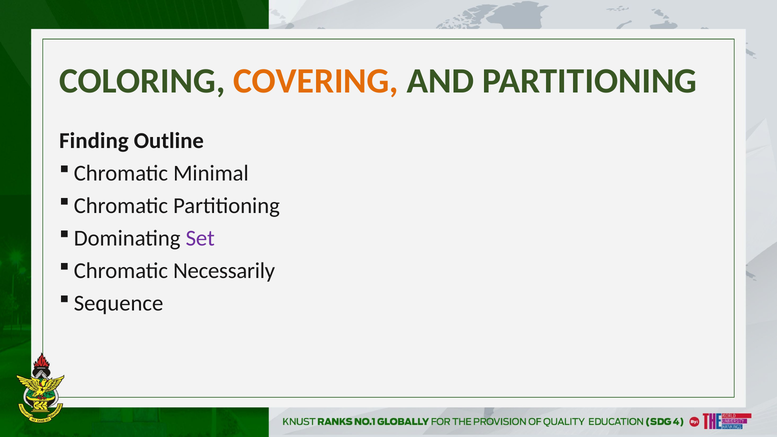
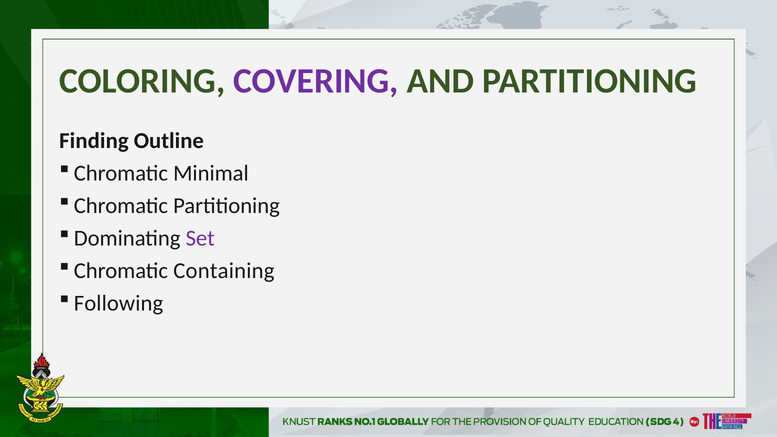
COVERING colour: orange -> purple
Necessarily: Necessarily -> Containing
Sequence: Sequence -> Following
